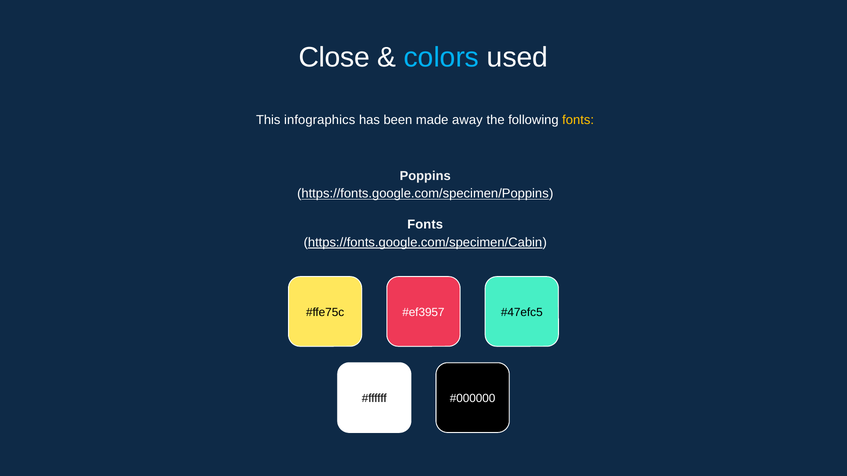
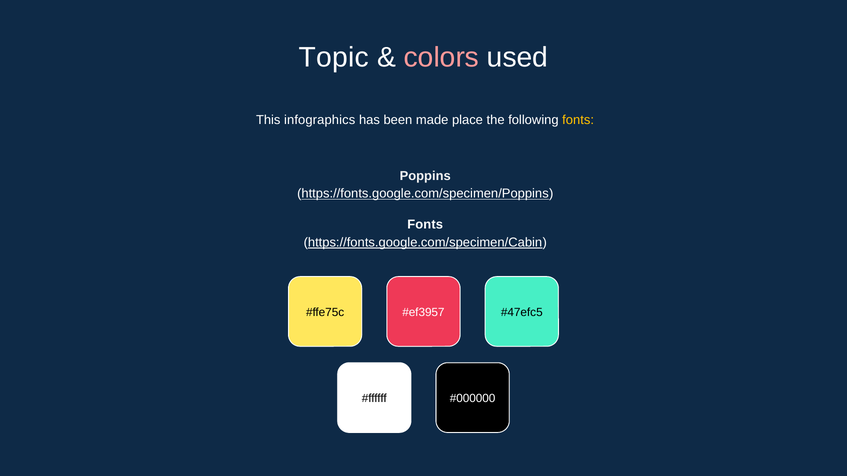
Close: Close -> Topic
colors colour: light blue -> pink
away: away -> place
